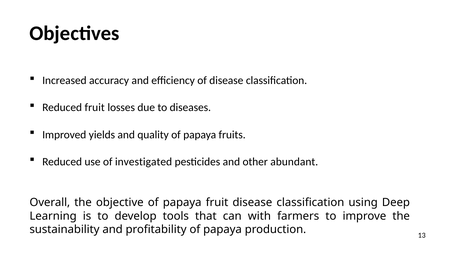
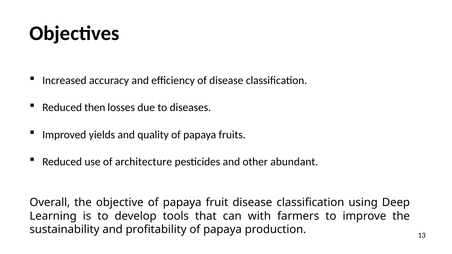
Reduced fruit: fruit -> then
investigated: investigated -> architecture
